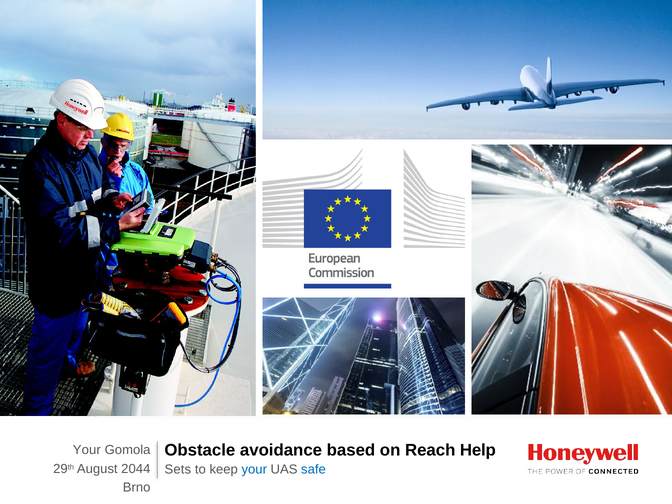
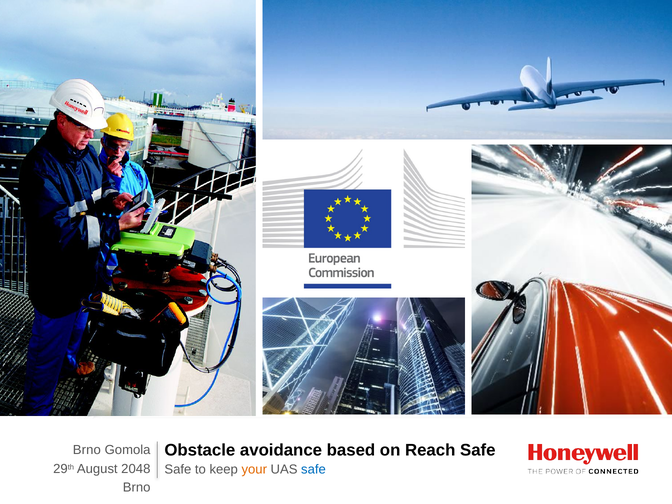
Your at (87, 450): Your -> Brno
Reach Help: Help -> Safe
2044: 2044 -> 2048
Sets at (178, 469): Sets -> Safe
your at (254, 469) colour: blue -> orange
